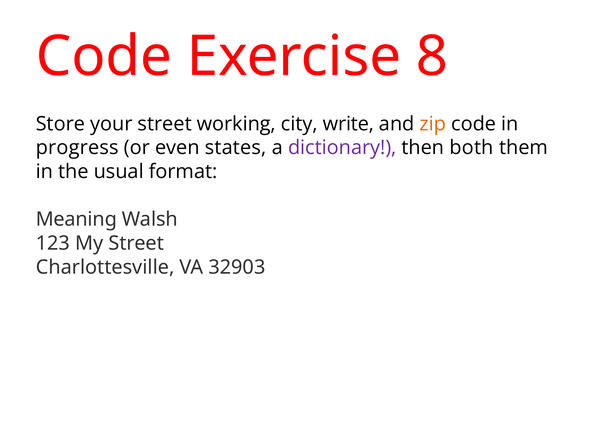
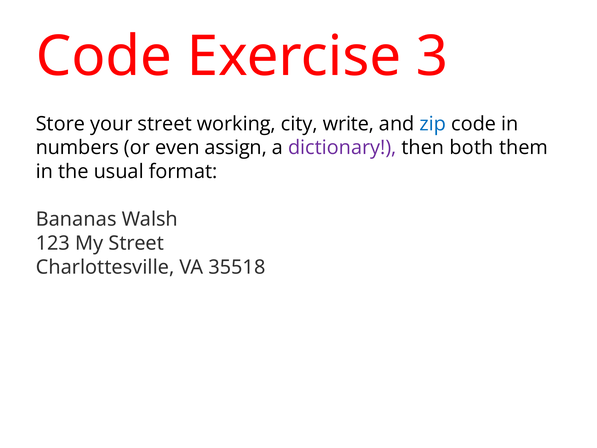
8: 8 -> 3
zip colour: orange -> blue
progress: progress -> numbers
states: states -> assign
Meaning: Meaning -> Bananas
32903: 32903 -> 35518
